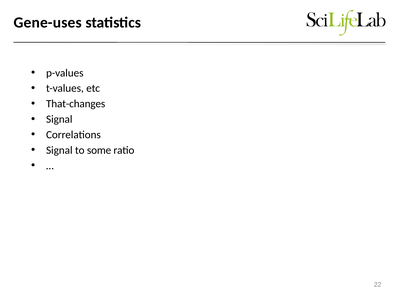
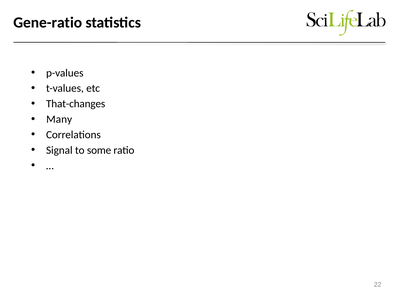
Gene-uses: Gene-uses -> Gene-ratio
Signal at (59, 119): Signal -> Many
